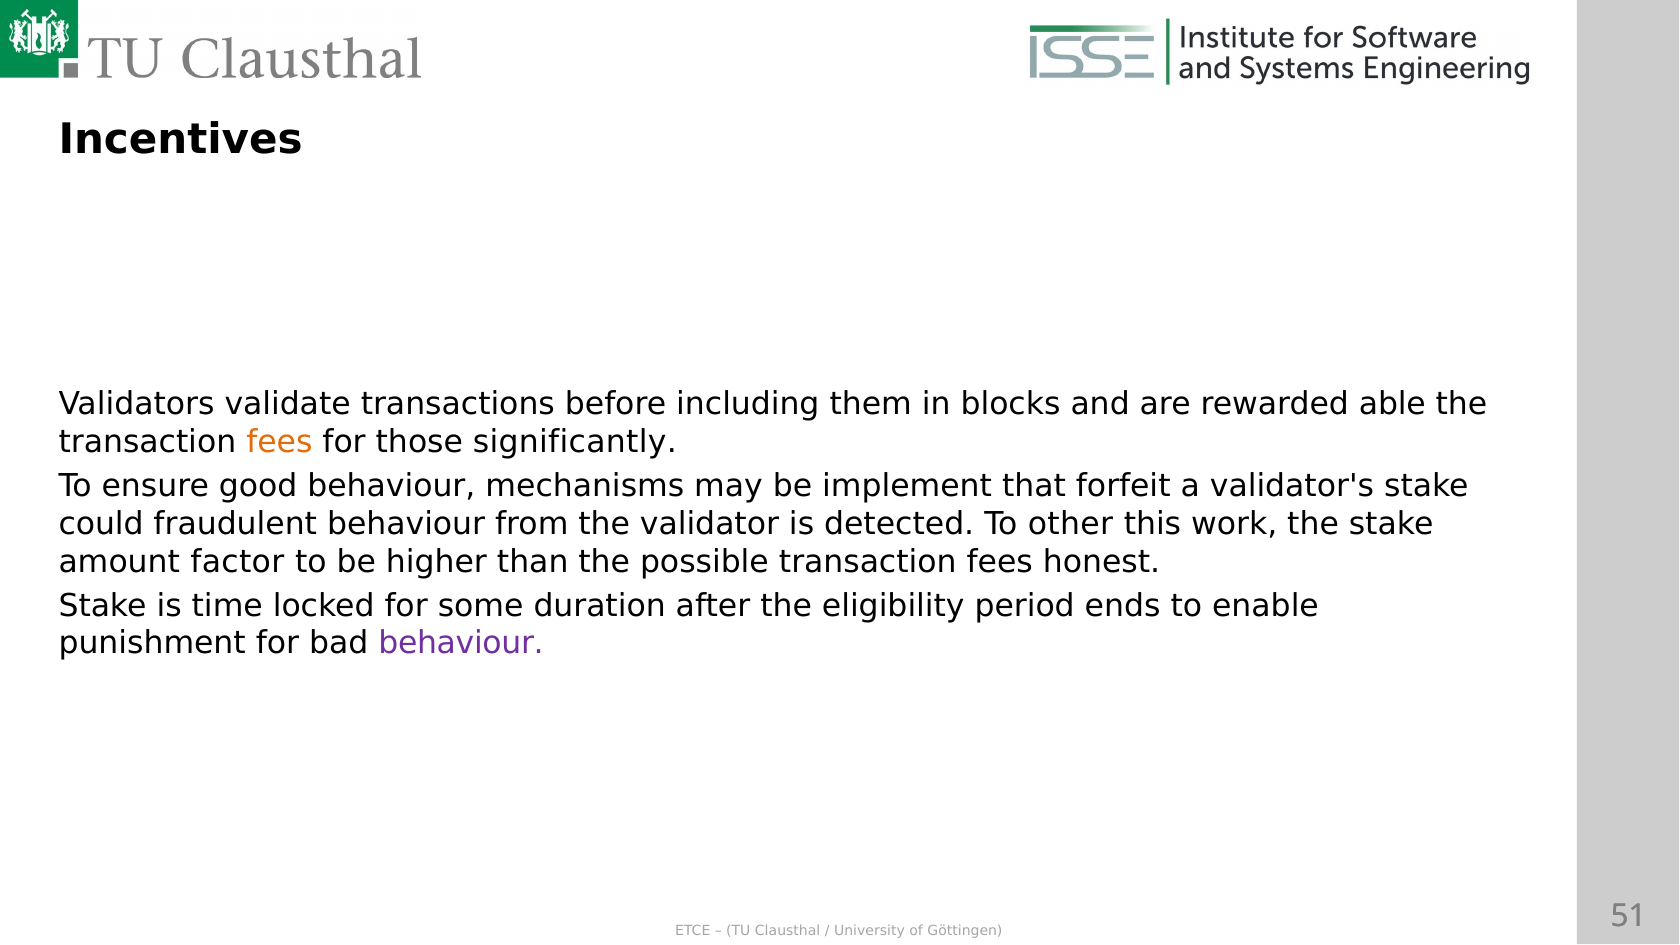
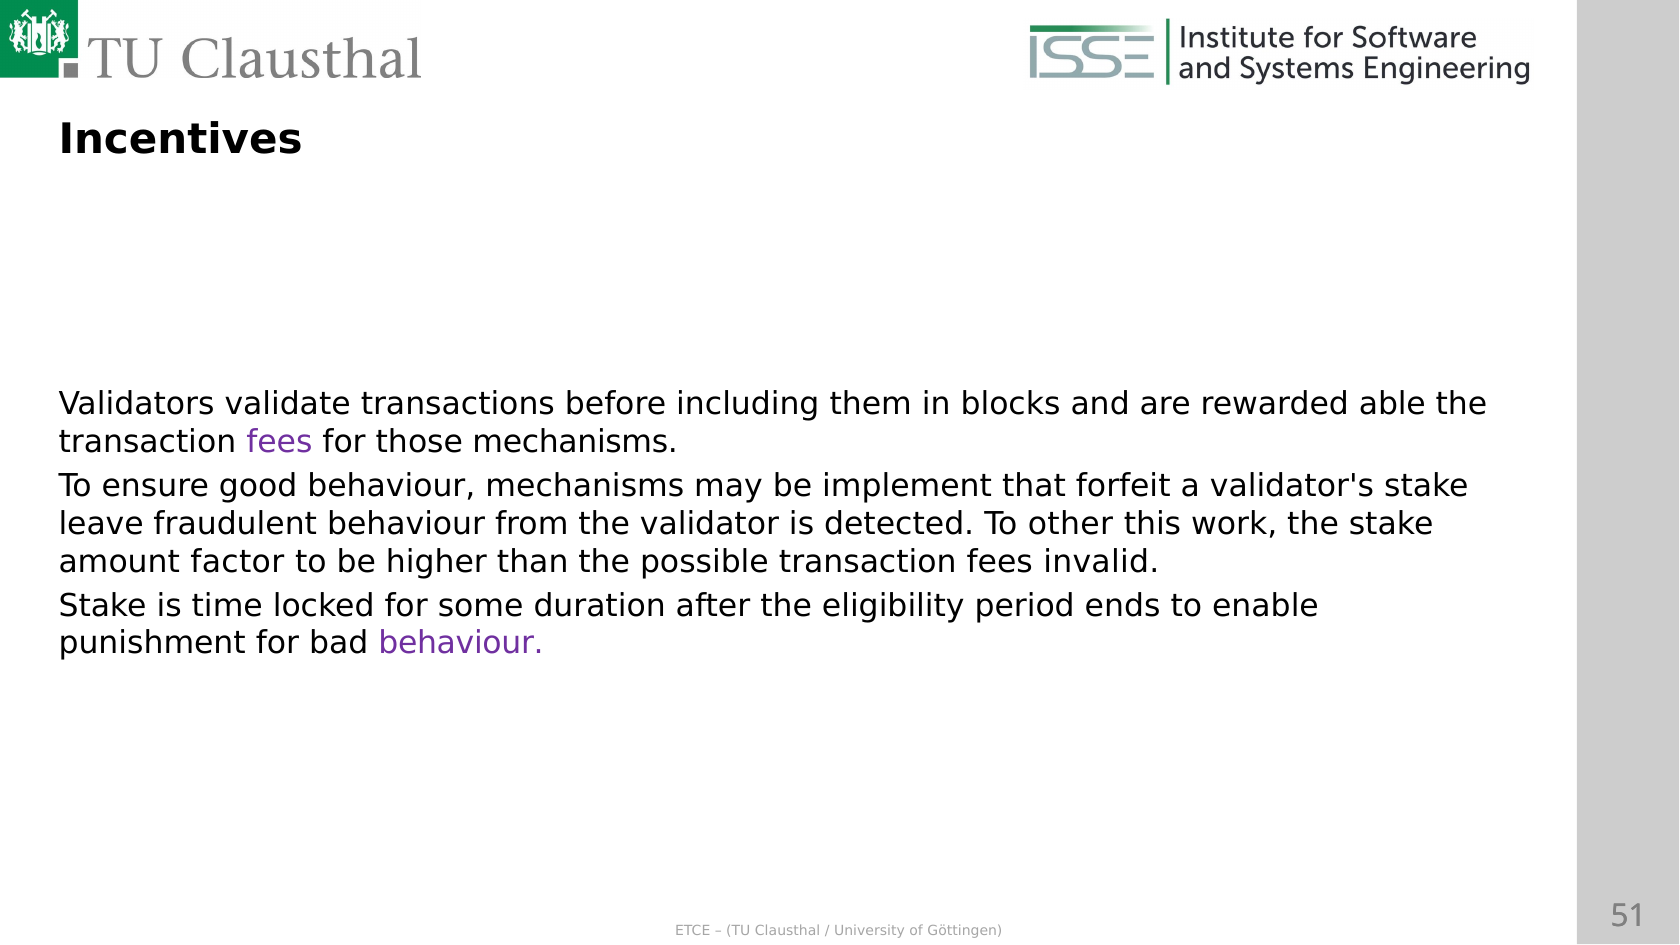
fees at (279, 442) colour: orange -> purple
those significantly: significantly -> mechanisms
could: could -> leave
honest: honest -> invalid
